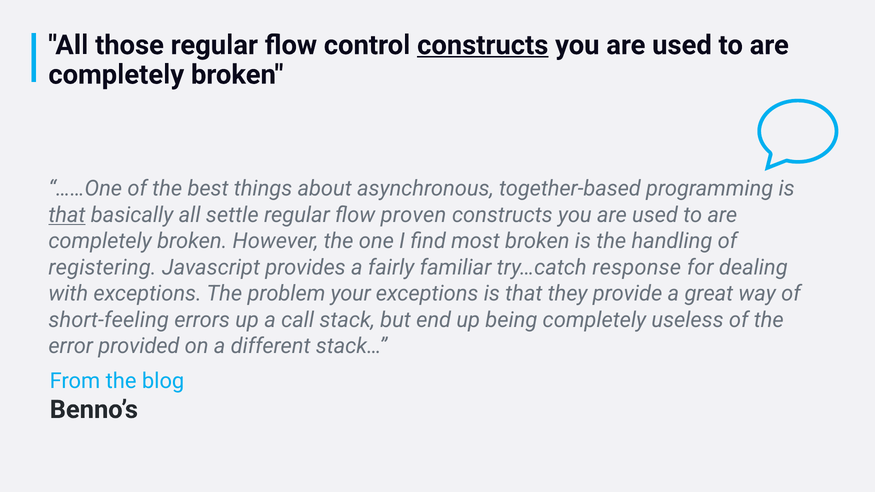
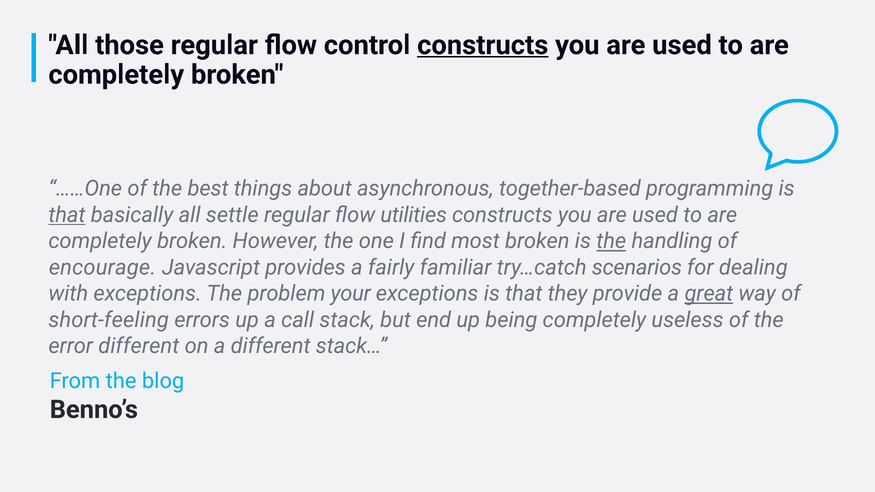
proven: proven -> utilities
the at (611, 241) underline: none -> present
registering: registering -> encourage
response: response -> scenarios
great underline: none -> present
error provided: provided -> different
